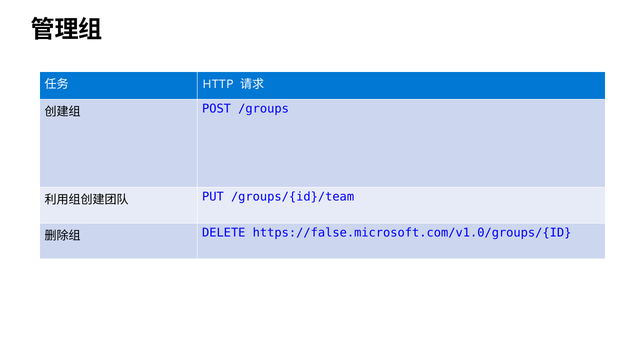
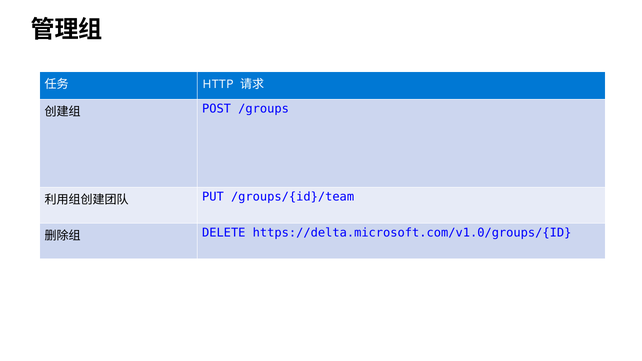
https://false.microsoft.com/v1.0/groups/{ID: https://false.microsoft.com/v1.0/groups/{ID -> https://delta.microsoft.com/v1.0/groups/{ID
